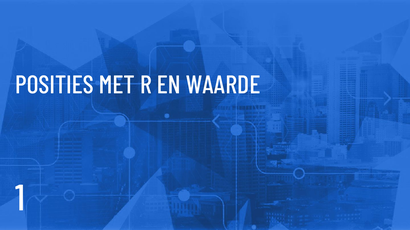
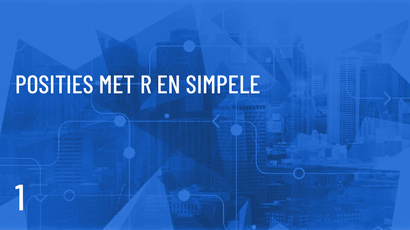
WAARDE: WAARDE -> SIMPELE
